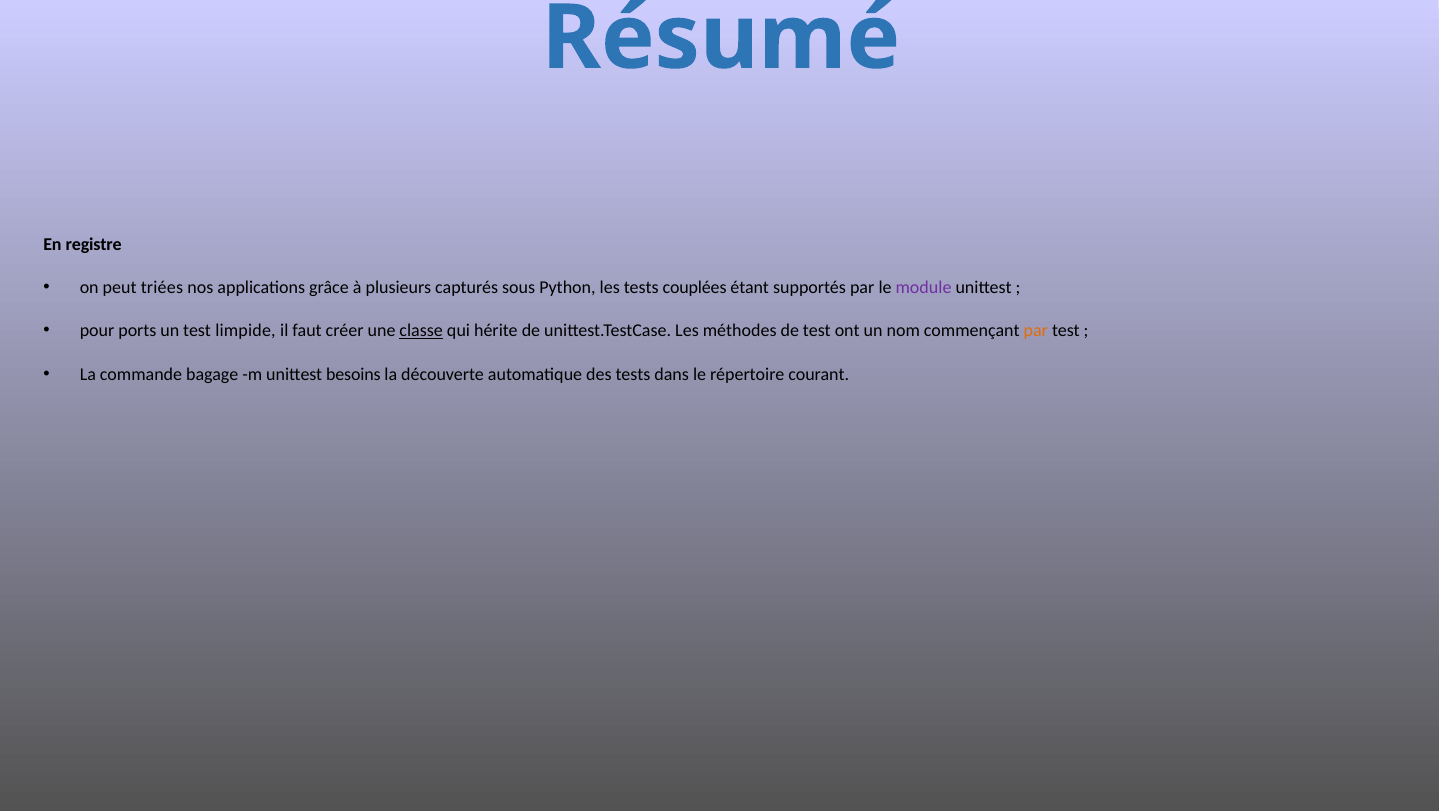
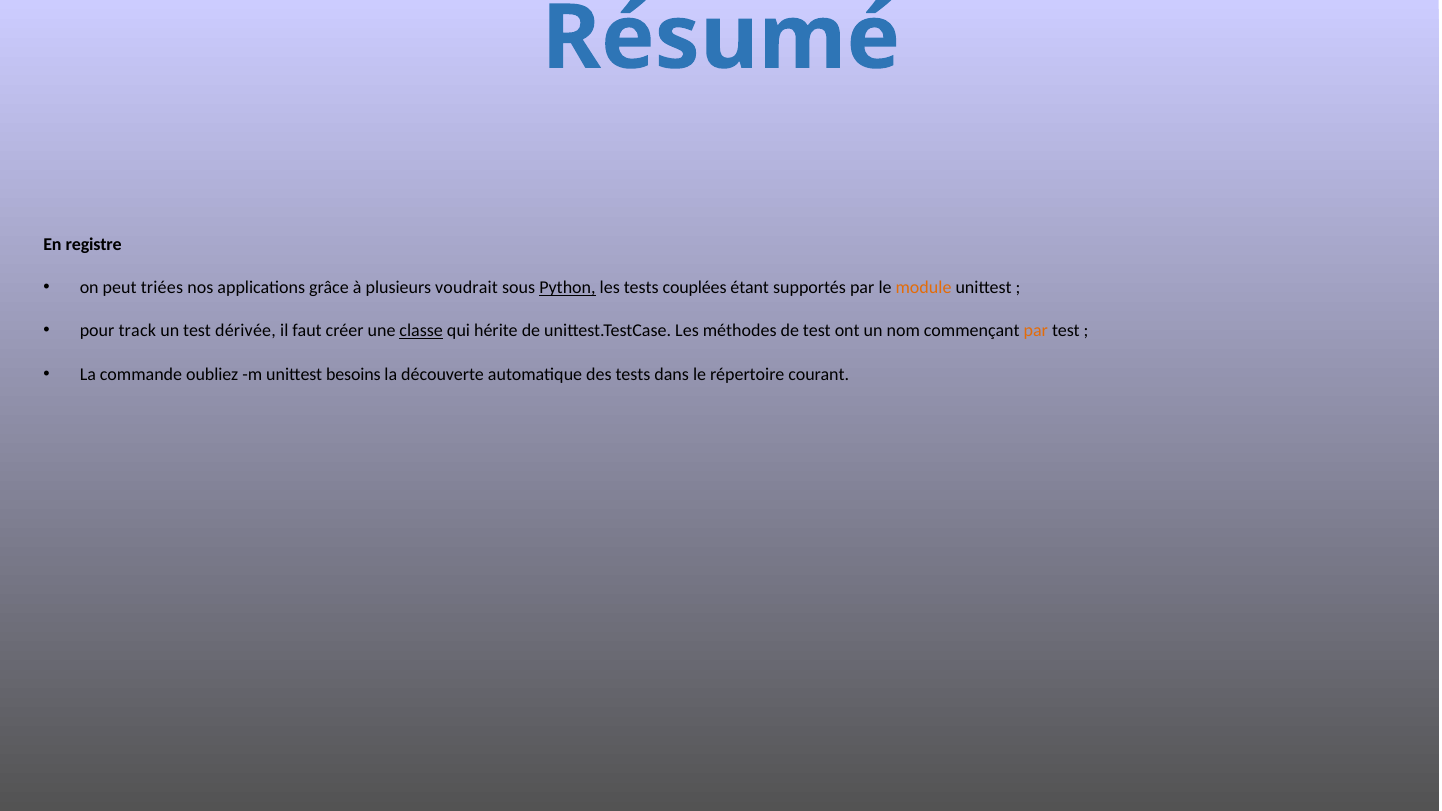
capturés: capturés -> voudrait
Python underline: none -> present
module colour: purple -> orange
ports: ports -> track
limpide: limpide -> dérivée
bagage: bagage -> oubliez
